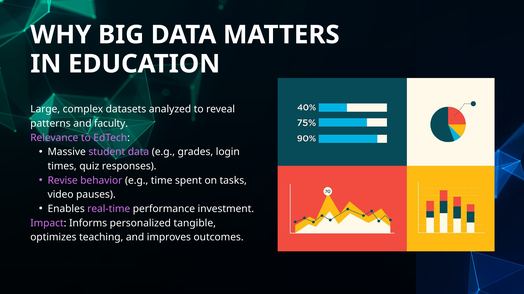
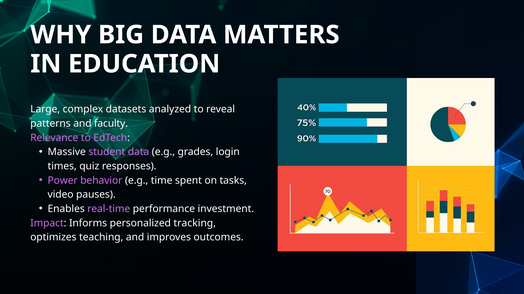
Revise: Revise -> Power
tangible: tangible -> tracking
